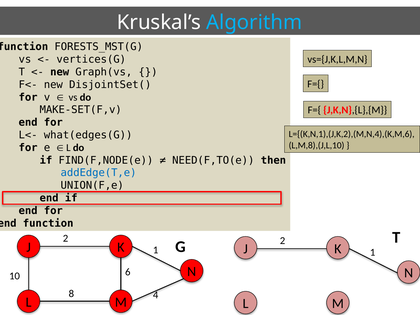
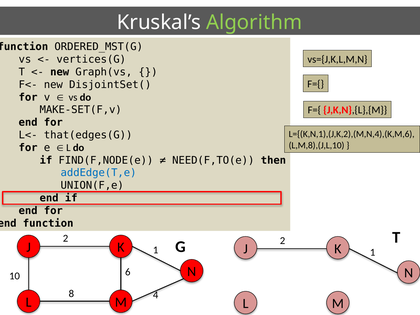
Algorithm colour: light blue -> light green
FORESTS_MST(G: FORESTS_MST(G -> ORDERED_MST(G
what(edges(G: what(edges(G -> that(edges(G
